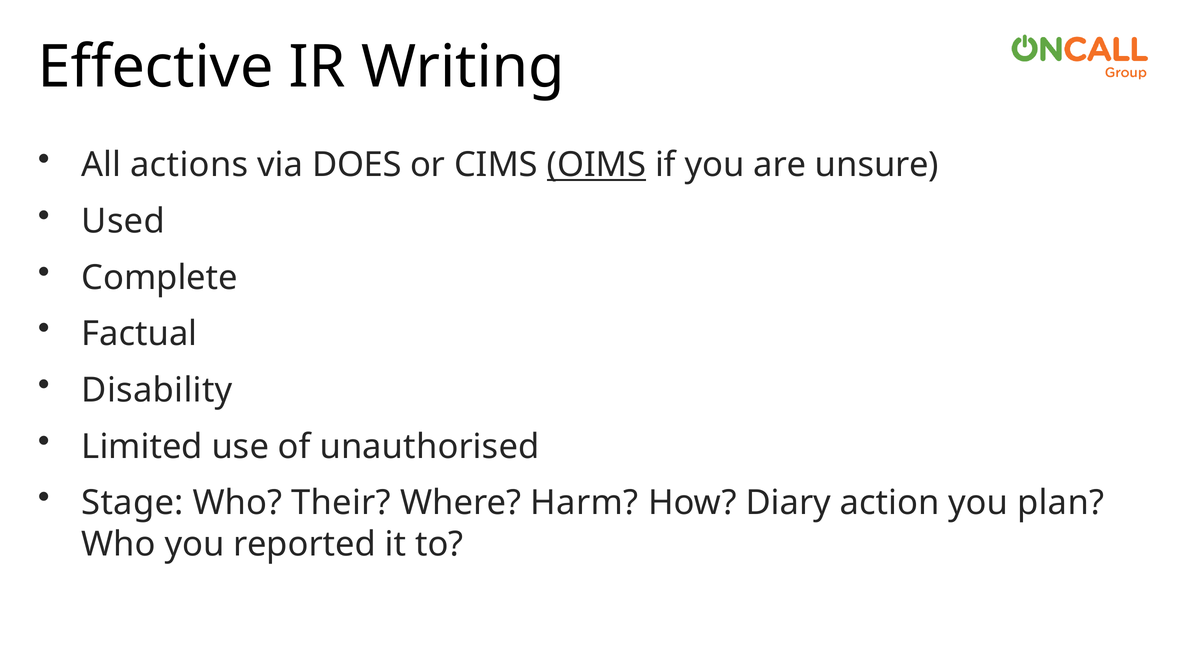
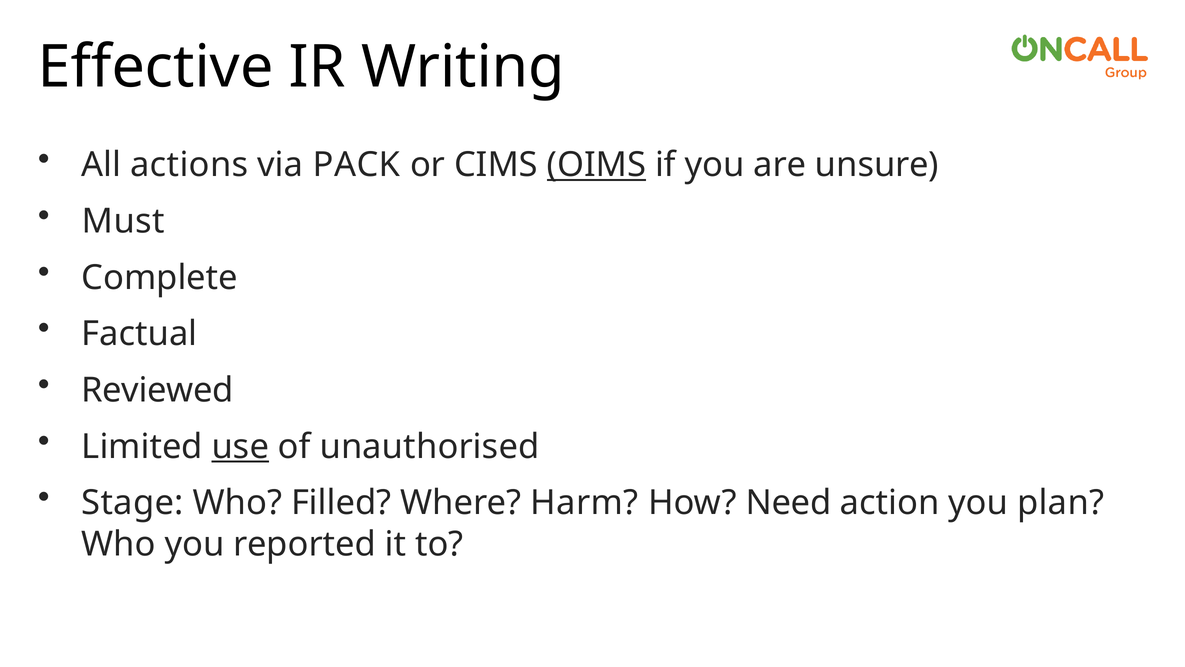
DOES: DOES -> PACK
Used: Used -> Must
Disability: Disability -> Reviewed
use underline: none -> present
Their: Their -> Filled
Diary: Diary -> Need
